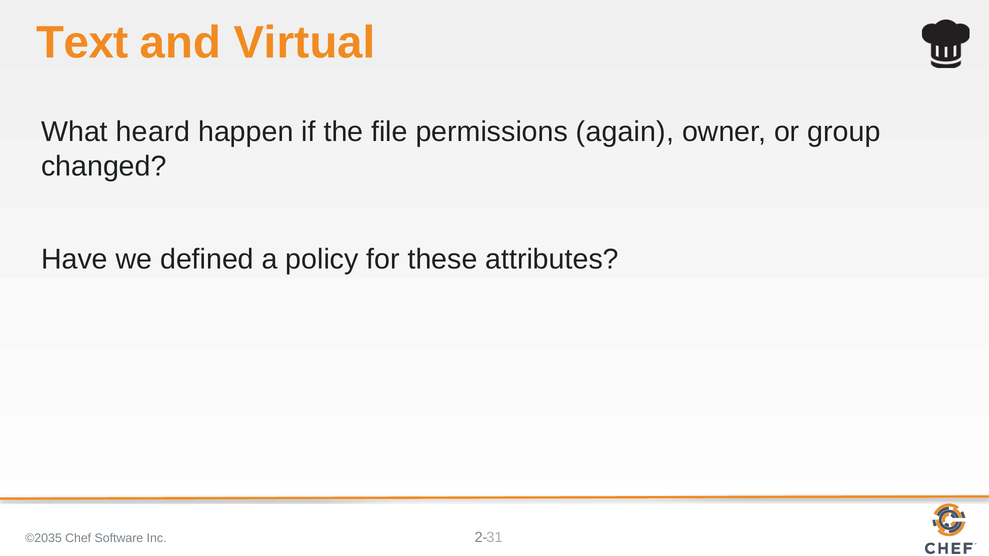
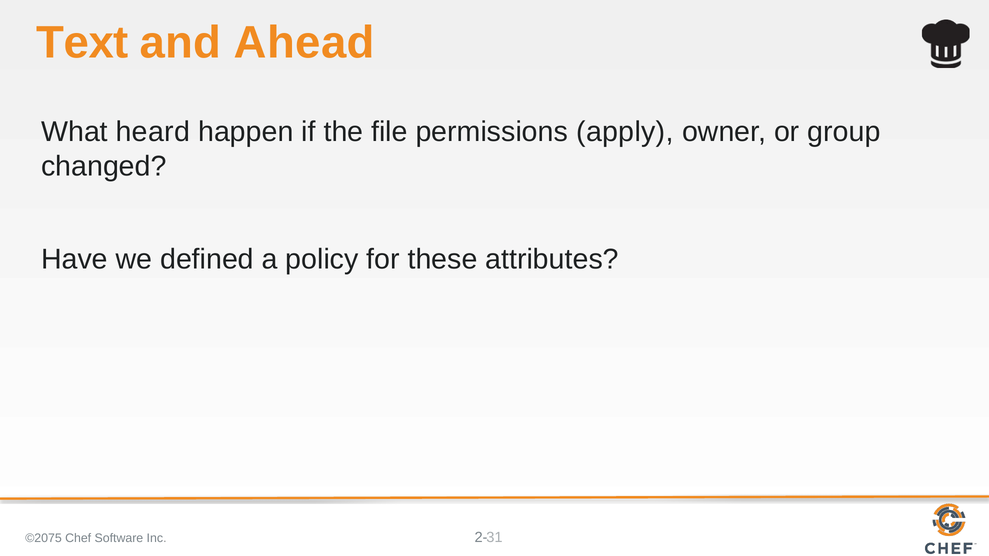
Virtual: Virtual -> Ahead
again: again -> apply
©2035: ©2035 -> ©2075
